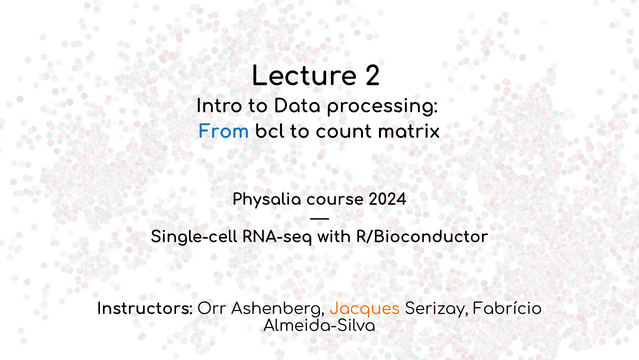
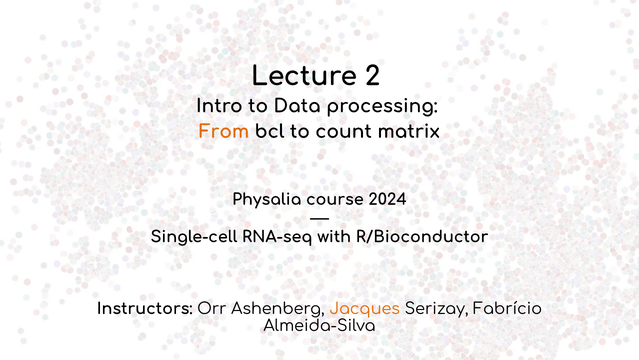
From colour: blue -> orange
